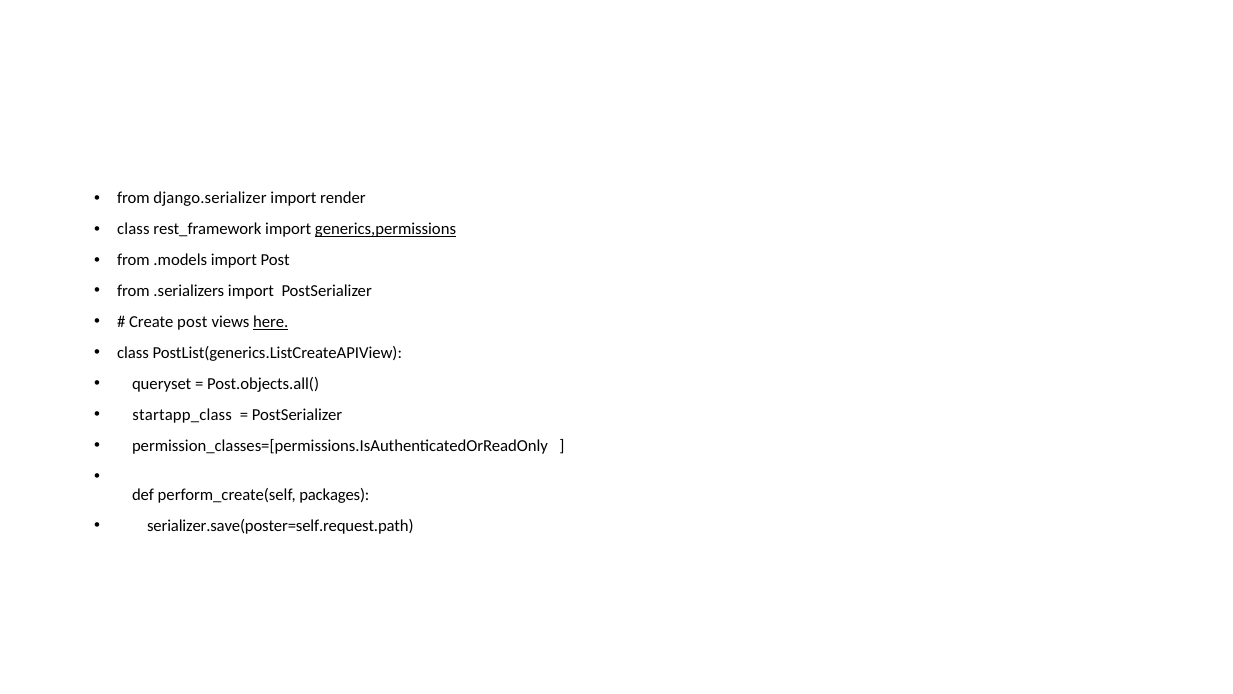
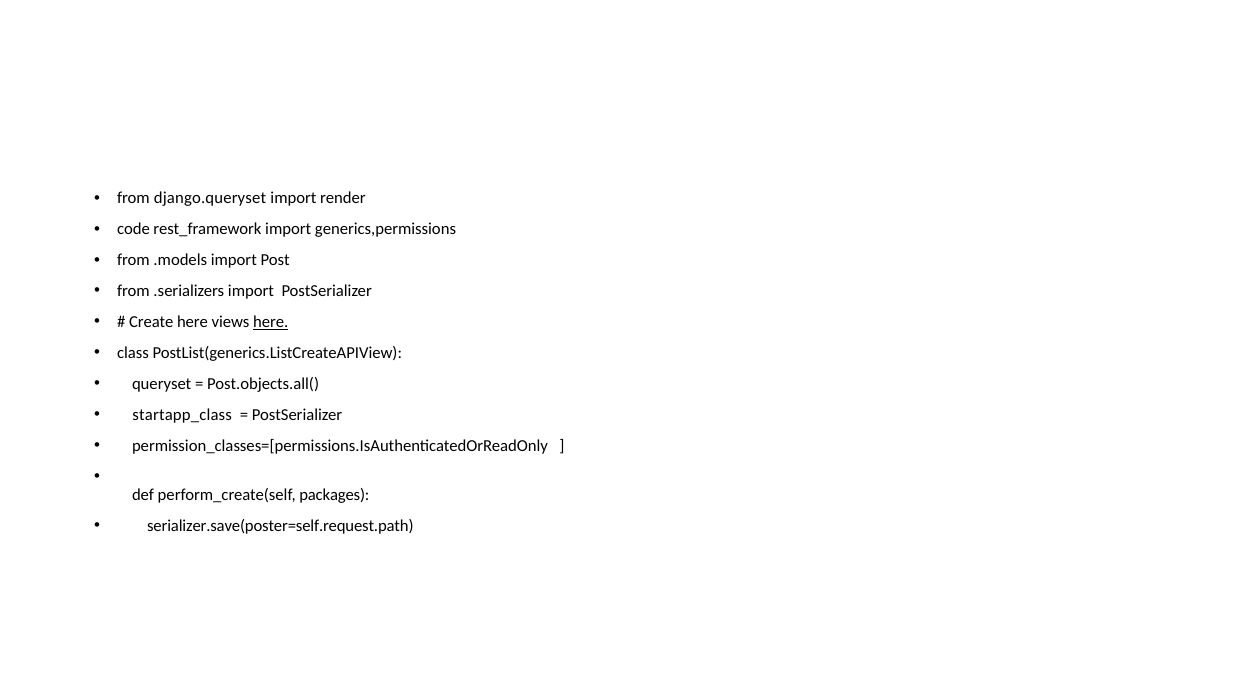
django.serializer: django.serializer -> django.queryset
class at (133, 229): class -> code
generics,permissions underline: present -> none
Create post: post -> here
